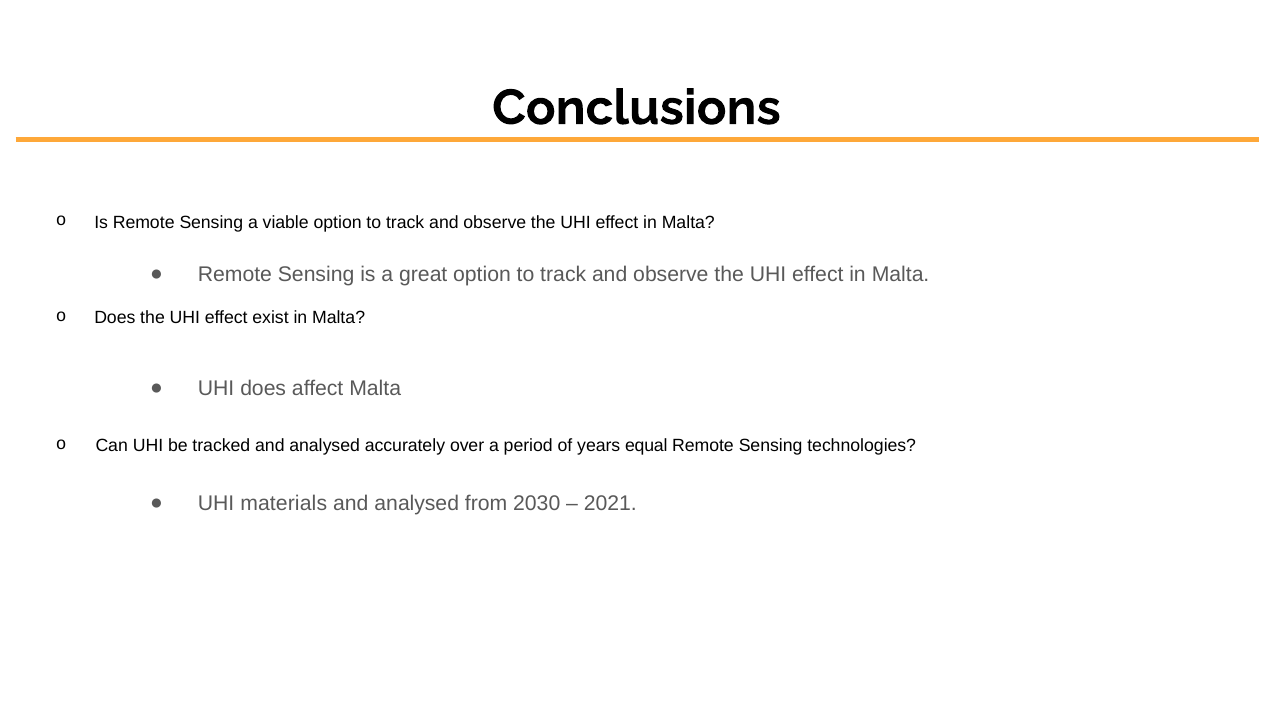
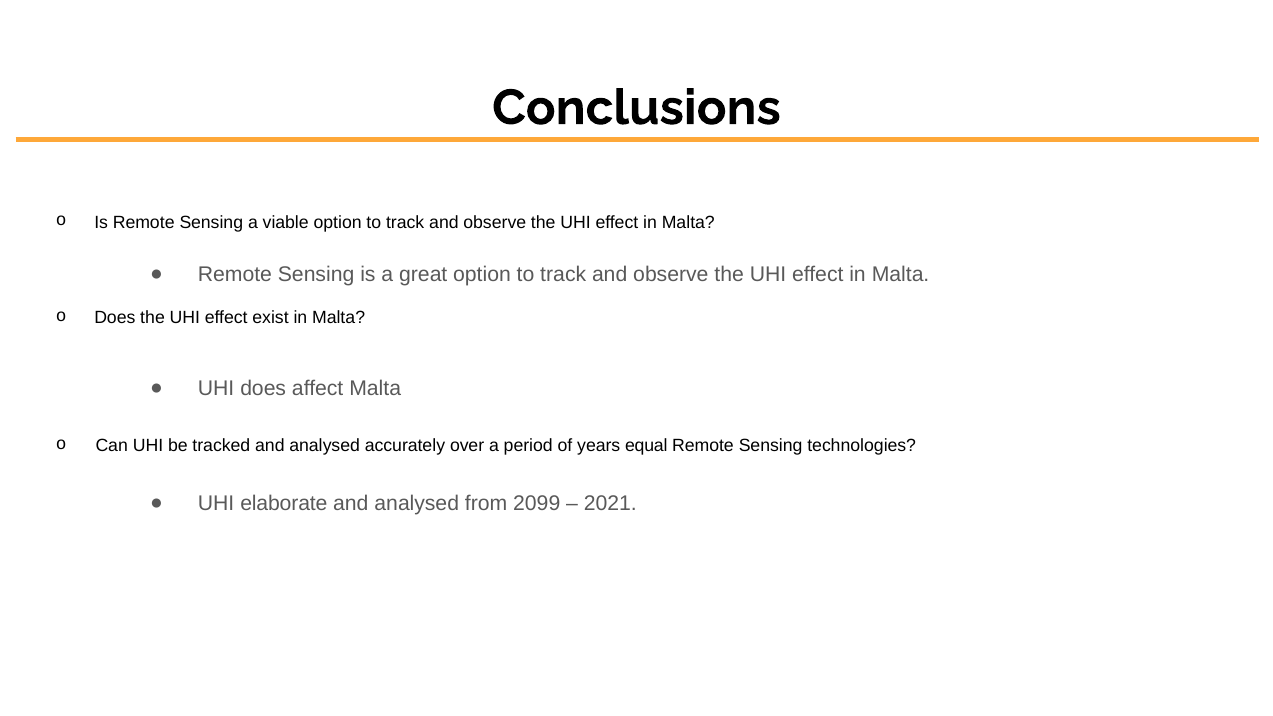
materials: materials -> elaborate
2030: 2030 -> 2099
